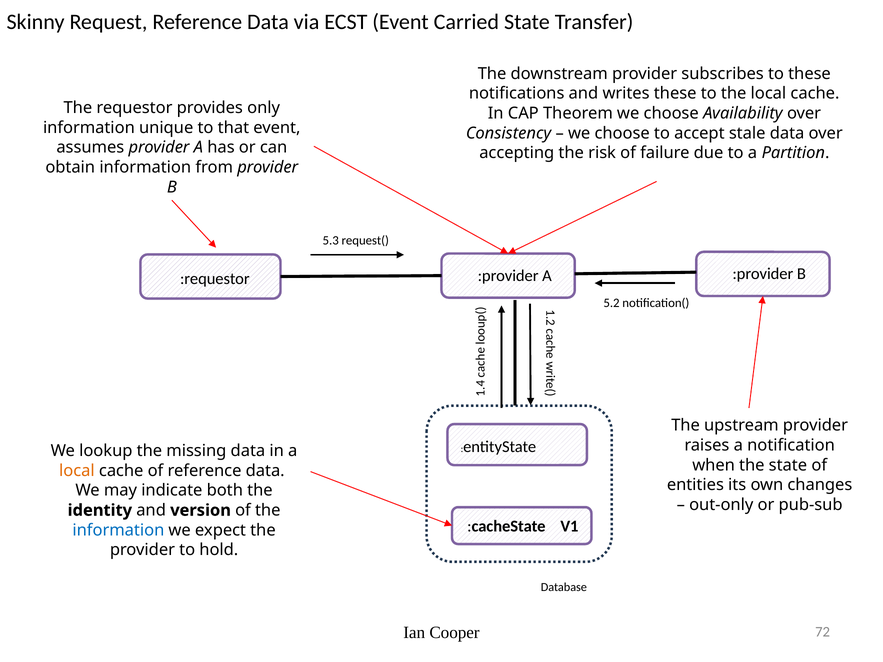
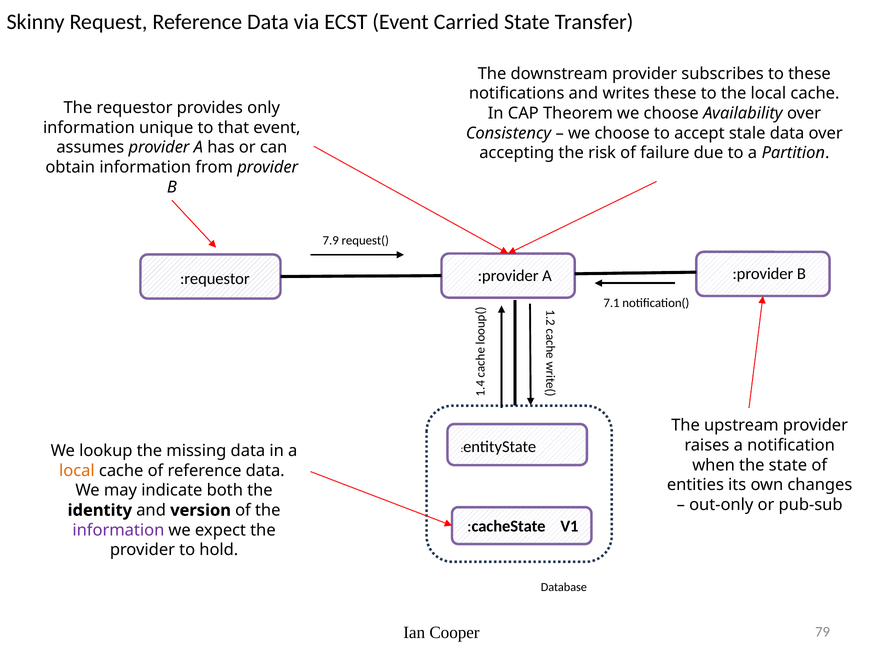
5.3: 5.3 -> 7.9
5.2: 5.2 -> 7.1
information at (118, 530) colour: blue -> purple
72: 72 -> 79
